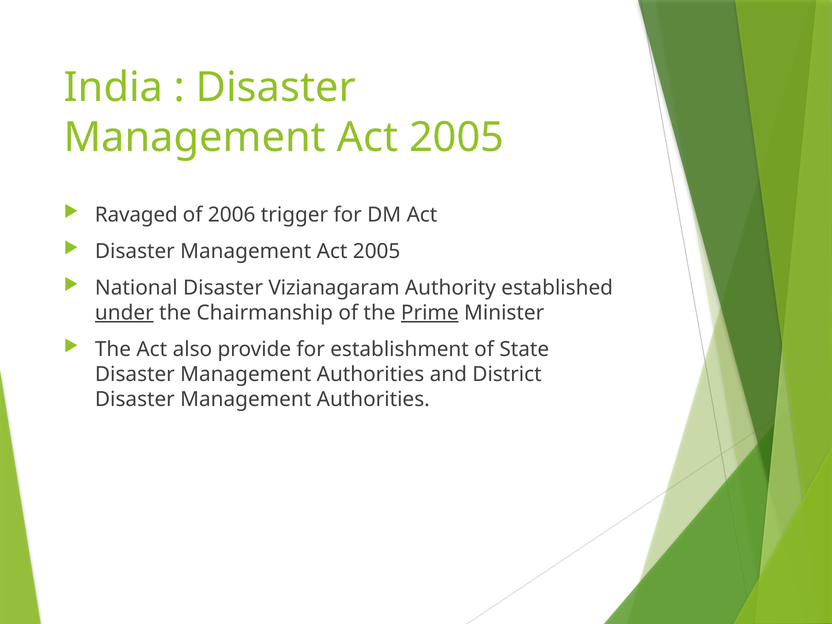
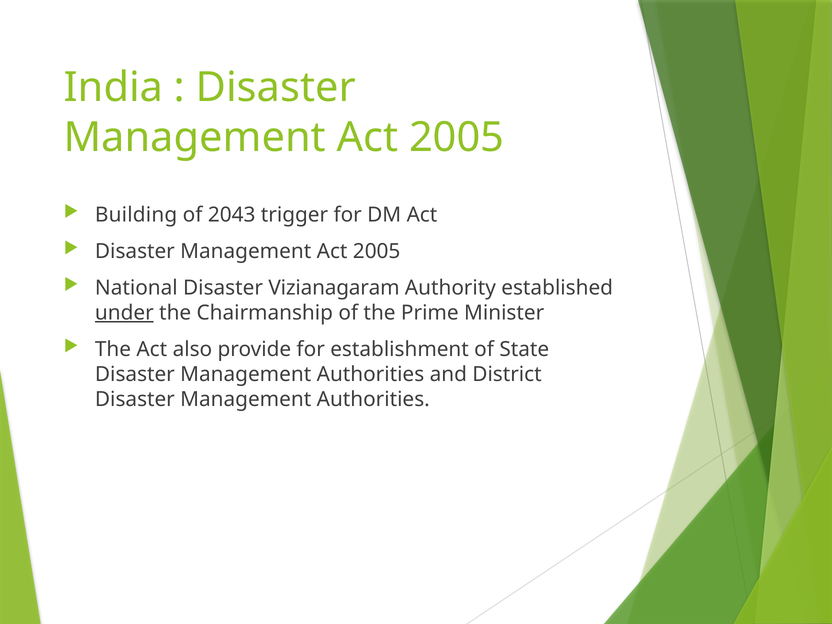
Ravaged: Ravaged -> Building
2006: 2006 -> 2043
Prime underline: present -> none
